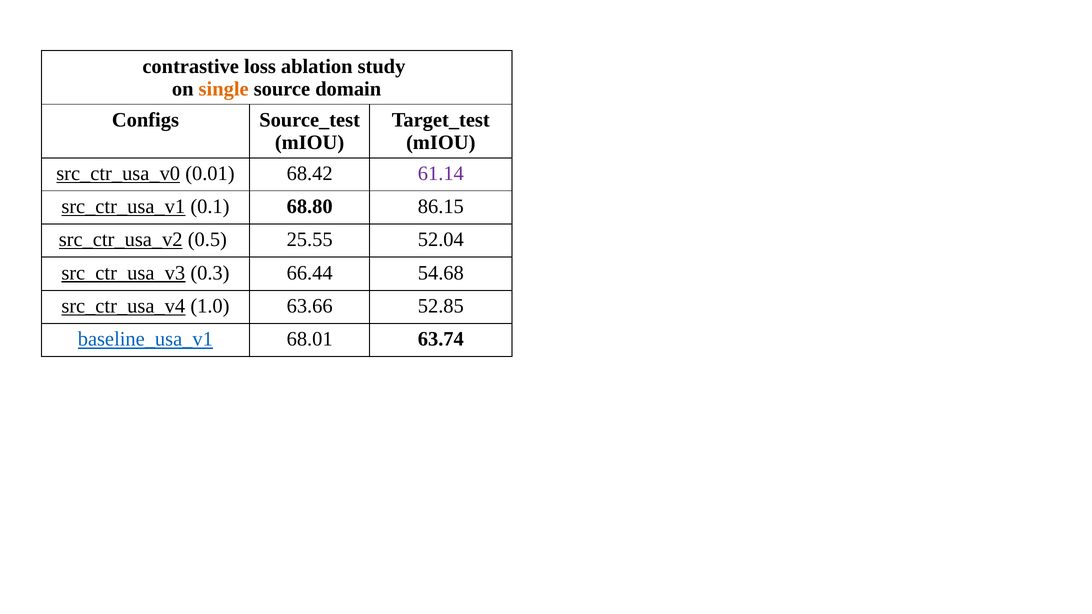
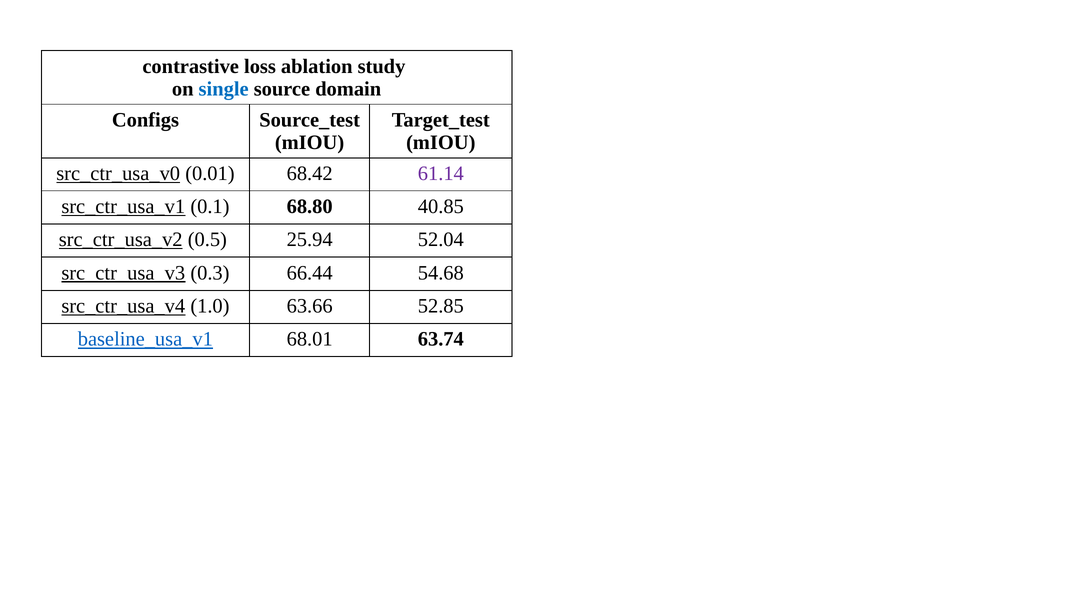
single colour: orange -> blue
86.15: 86.15 -> 40.85
25.55: 25.55 -> 25.94
